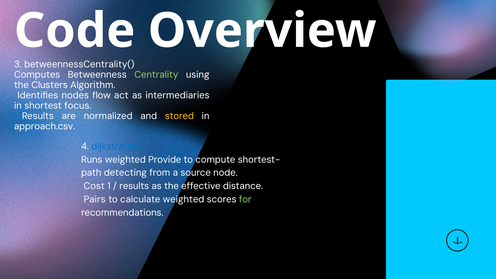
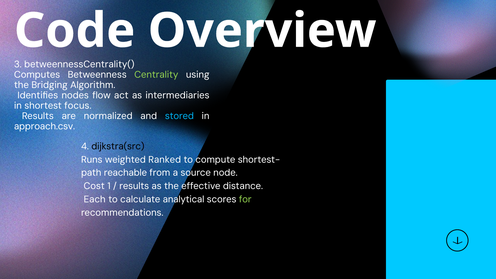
Clusters: Clusters -> Bridging
stored colour: yellow -> light blue
dijkstra(src colour: blue -> black
Provide: Provide -> Ranked
detecting: detecting -> reachable
Pairs: Pairs -> Each
calculate weighted: weighted -> analytical
